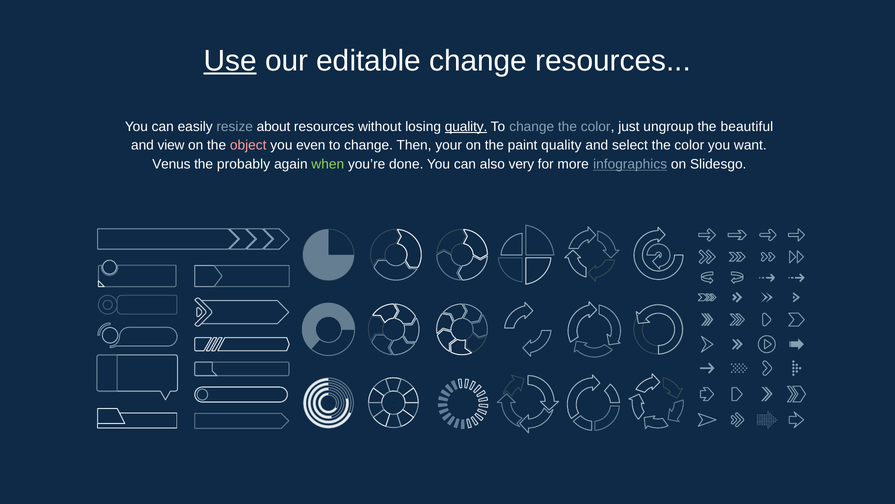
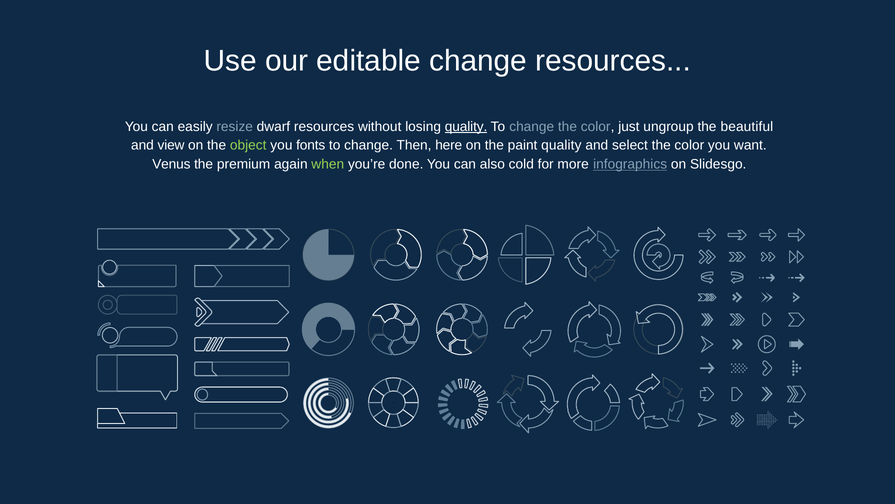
Use underline: present -> none
about: about -> dwarf
object colour: pink -> light green
even: even -> fonts
your: your -> here
probably: probably -> premium
very: very -> cold
